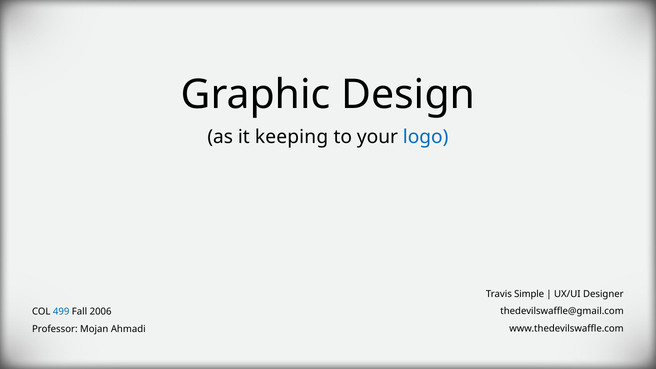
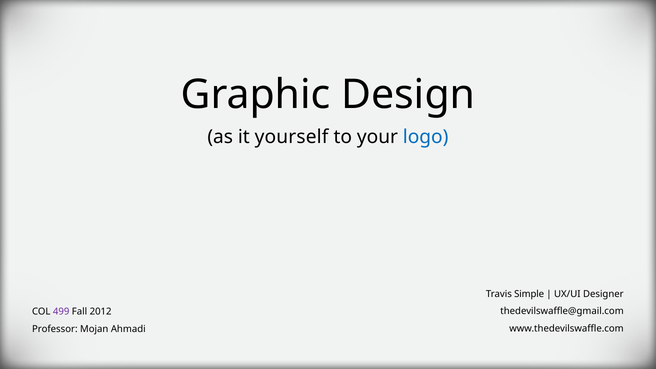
keeping: keeping -> yourself
499 colour: blue -> purple
2006: 2006 -> 2012
